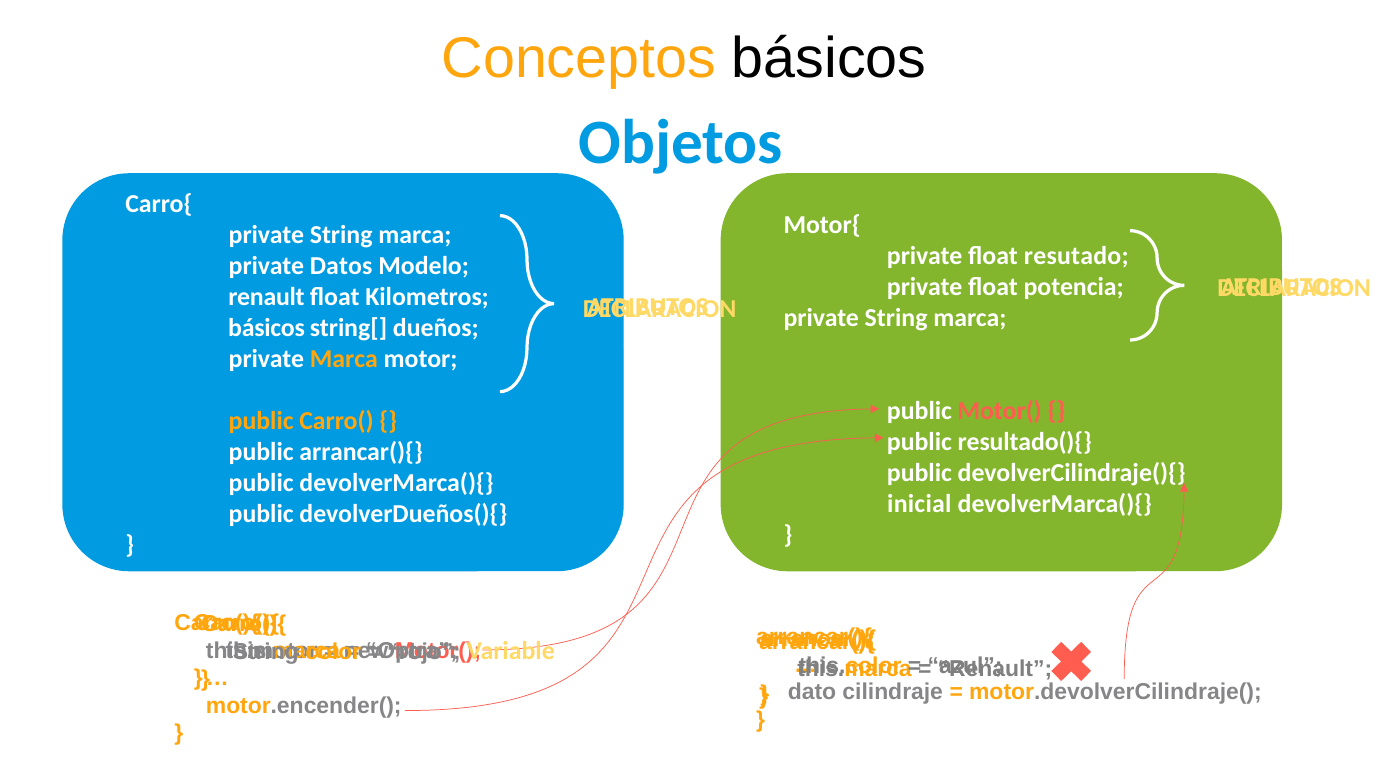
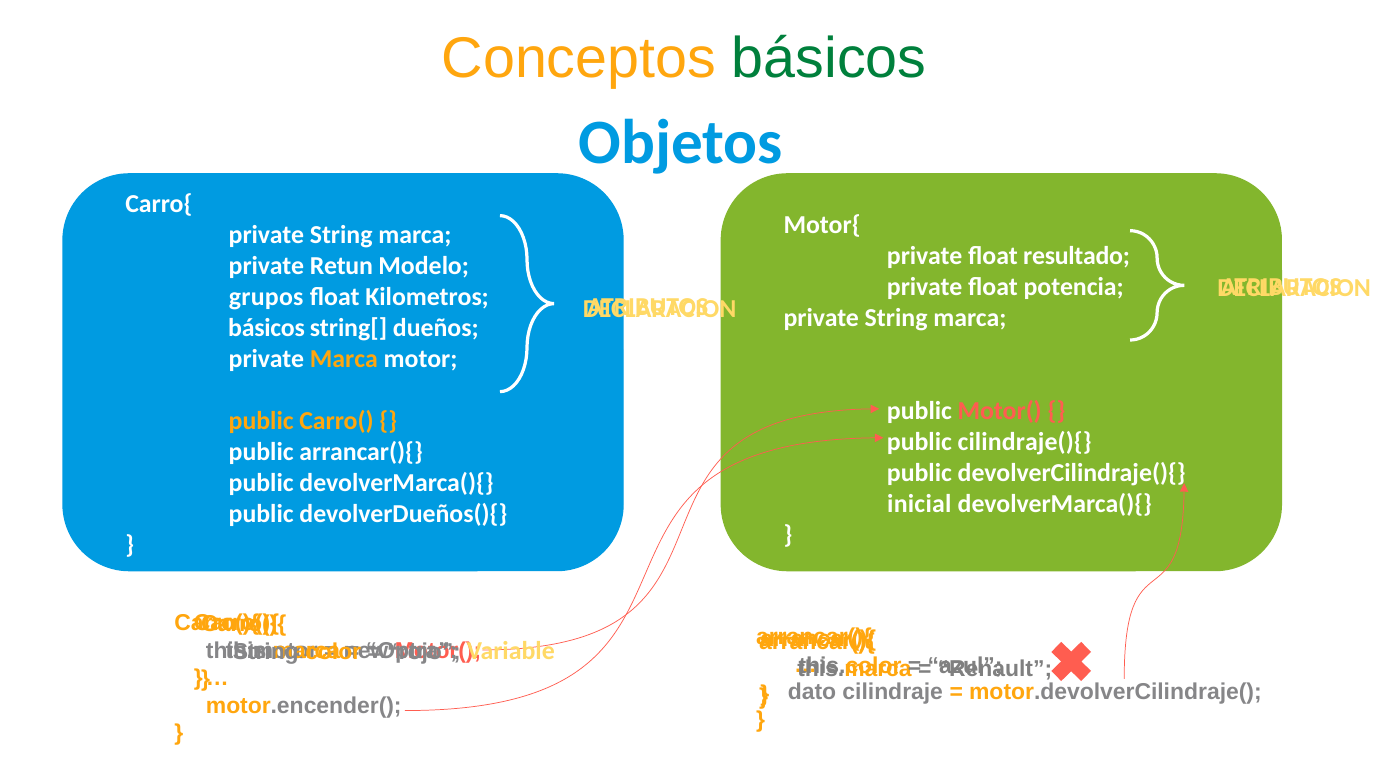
básicos at (829, 59) colour: black -> green
resutado: resutado -> resultado
Datos: Datos -> Retun
renault at (266, 297): renault -> grupos
resultado(){: resultado(){ -> cilindraje(){
